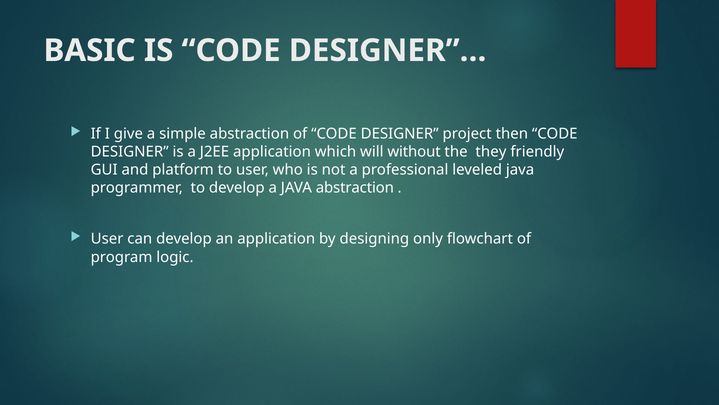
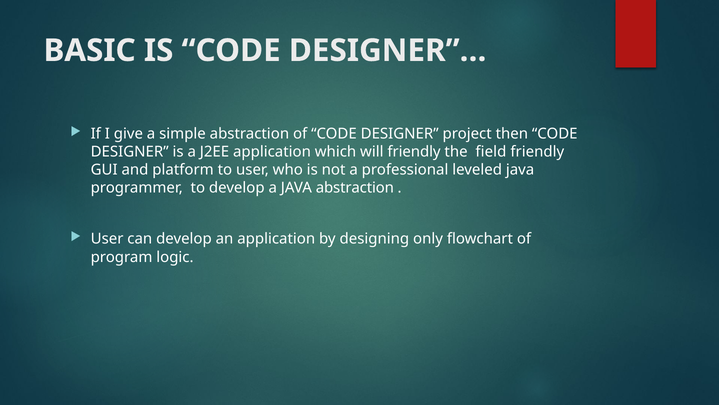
will without: without -> friendly
they: they -> field
